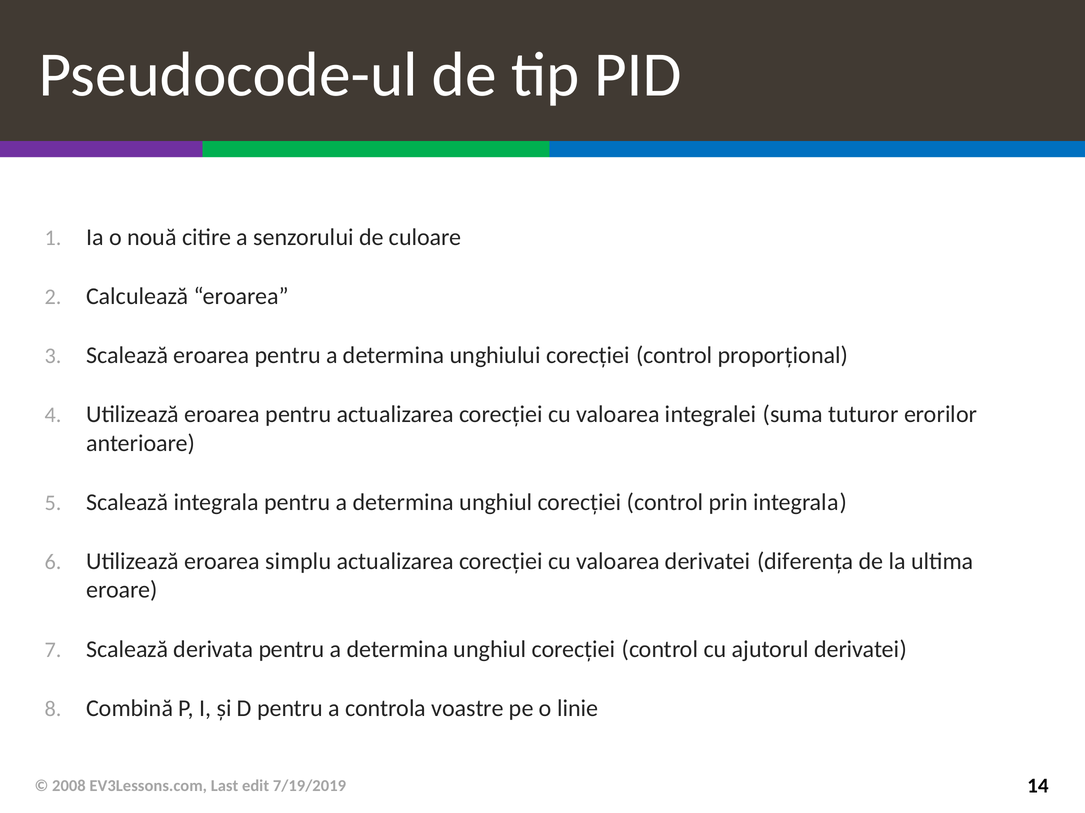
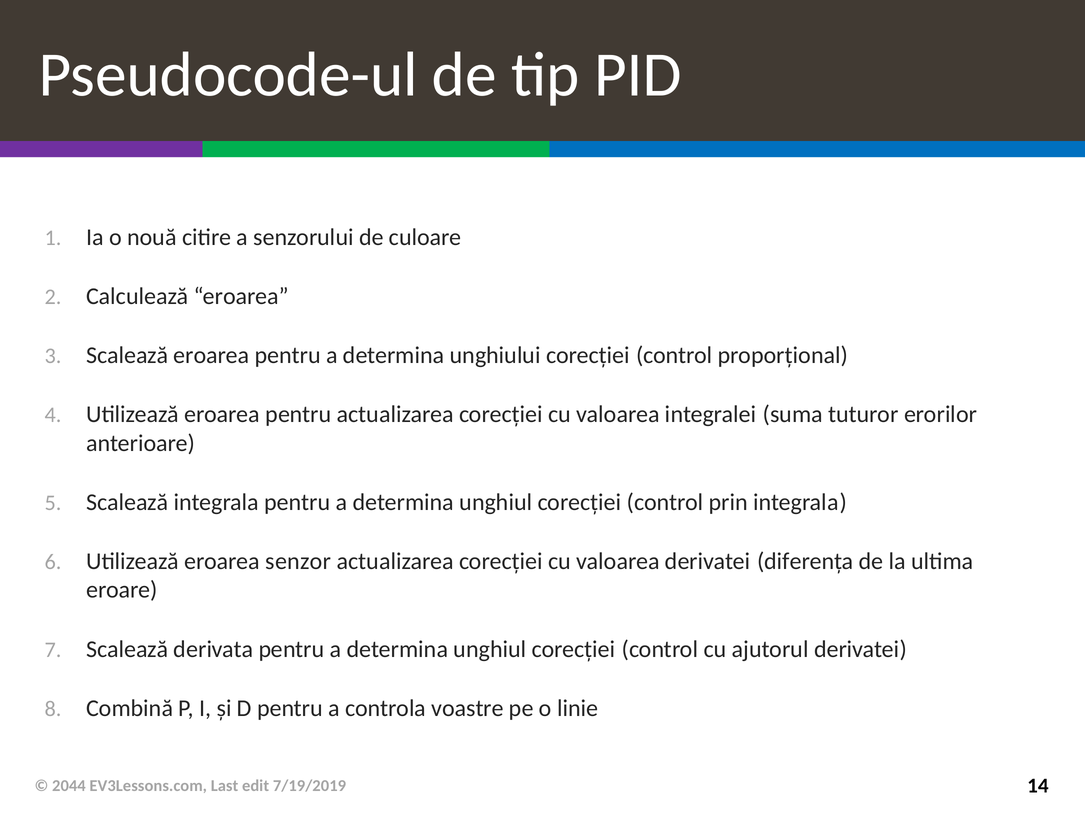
simplu: simplu -> senzor
2008: 2008 -> 2044
